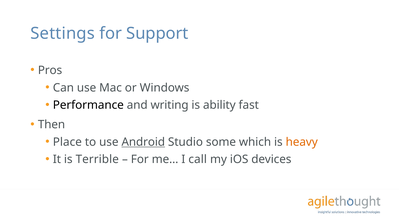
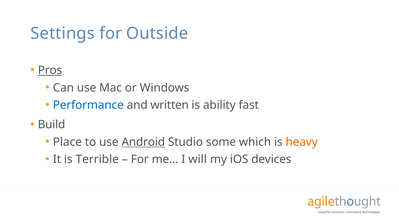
Support: Support -> Outside
Pros underline: none -> present
Performance colour: black -> blue
writing: writing -> written
Then: Then -> Build
call: call -> will
